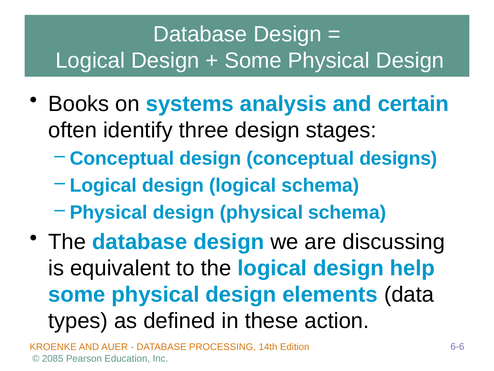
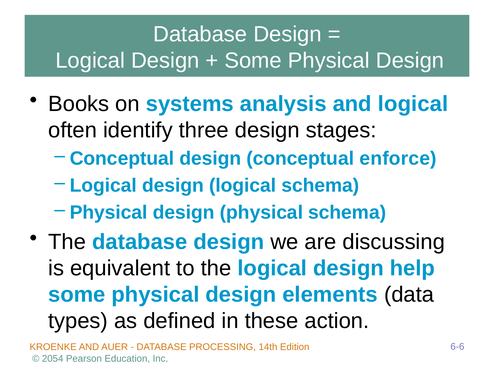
and certain: certain -> logical
designs: designs -> enforce
2085: 2085 -> 2054
